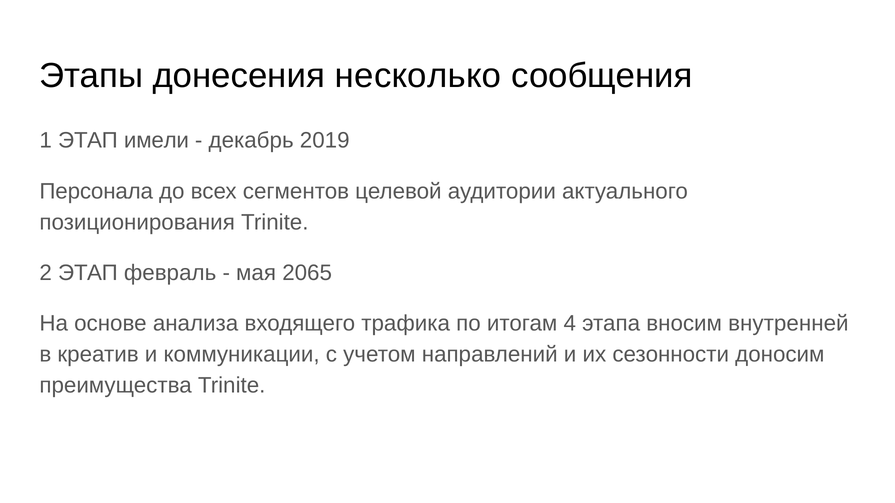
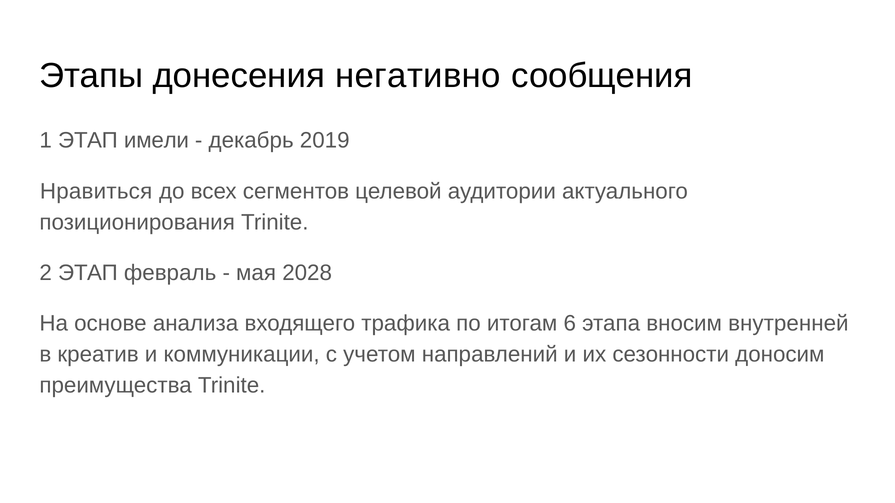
несколько: несколько -> негативно
Персонала: Персонала -> Нравиться
2065: 2065 -> 2028
4: 4 -> 6
